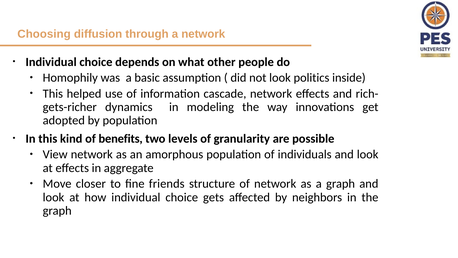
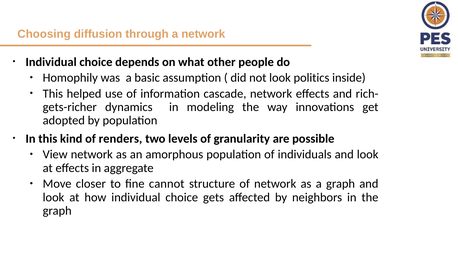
benefits: benefits -> renders
friends: friends -> cannot
